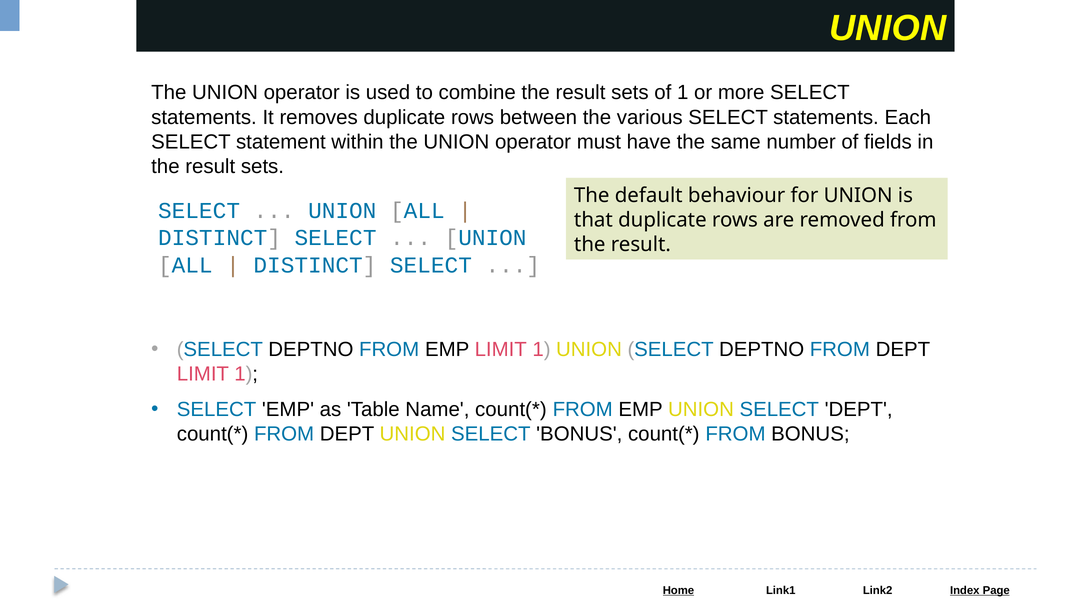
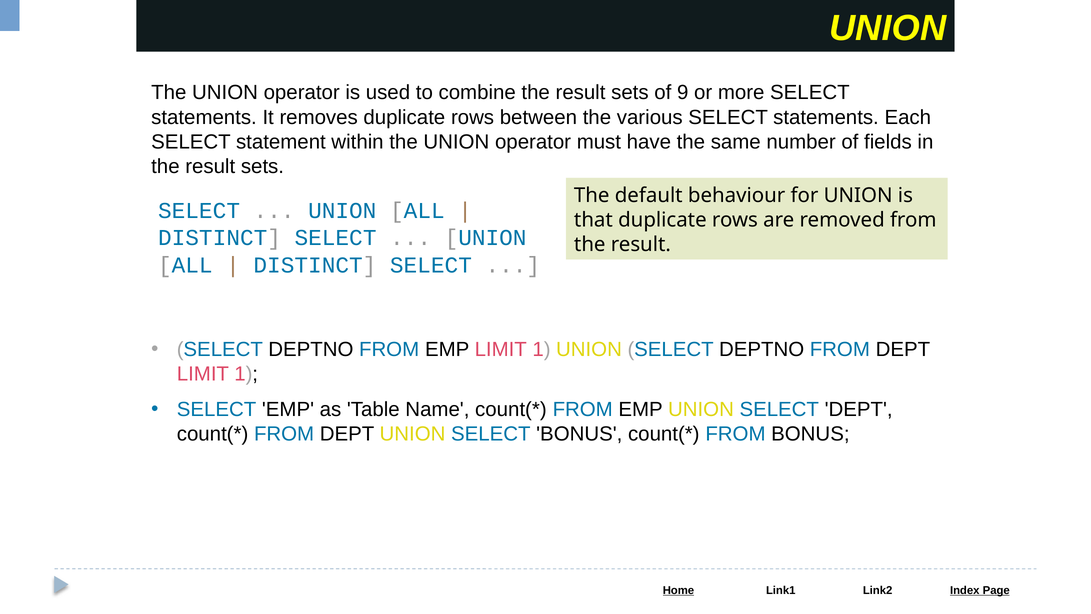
of 1: 1 -> 9
